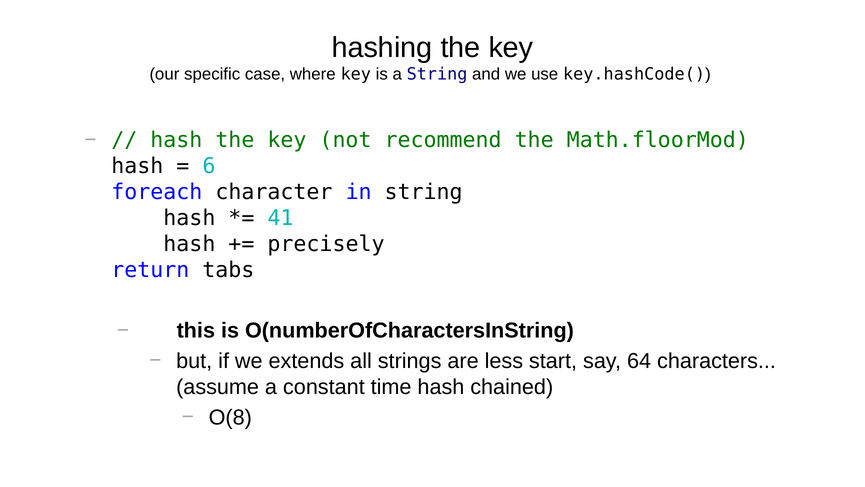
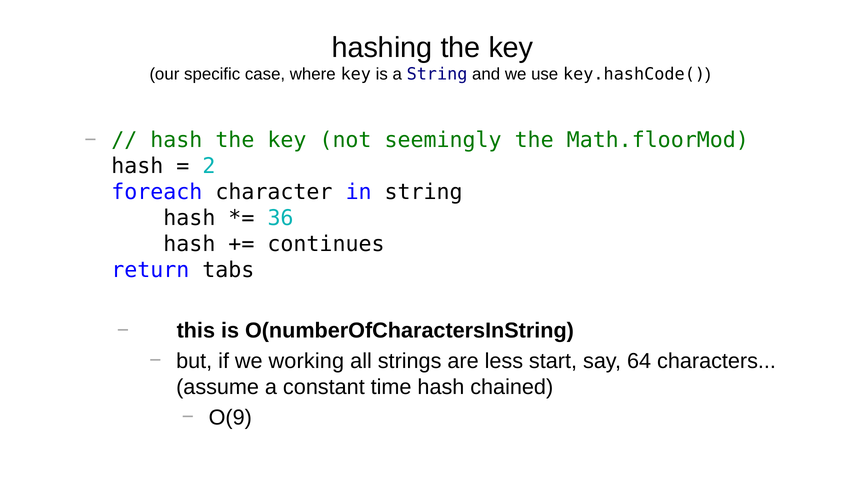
recommend: recommend -> seemingly
6: 6 -> 2
41: 41 -> 36
precisely: precisely -> continues
extends: extends -> working
O(8: O(8 -> O(9
